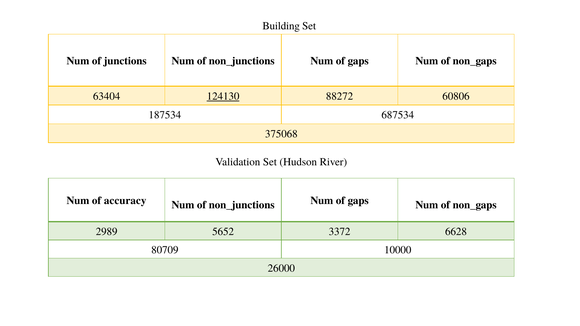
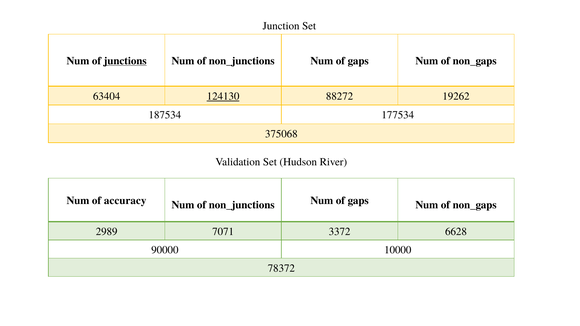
Building: Building -> Junction
junctions underline: none -> present
60806: 60806 -> 19262
687534: 687534 -> 177534
5652: 5652 -> 7071
80709: 80709 -> 90000
26000: 26000 -> 78372
